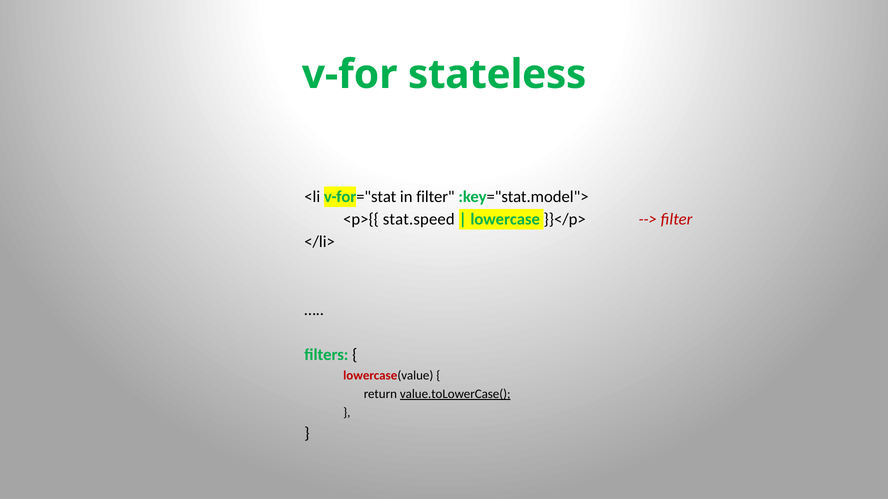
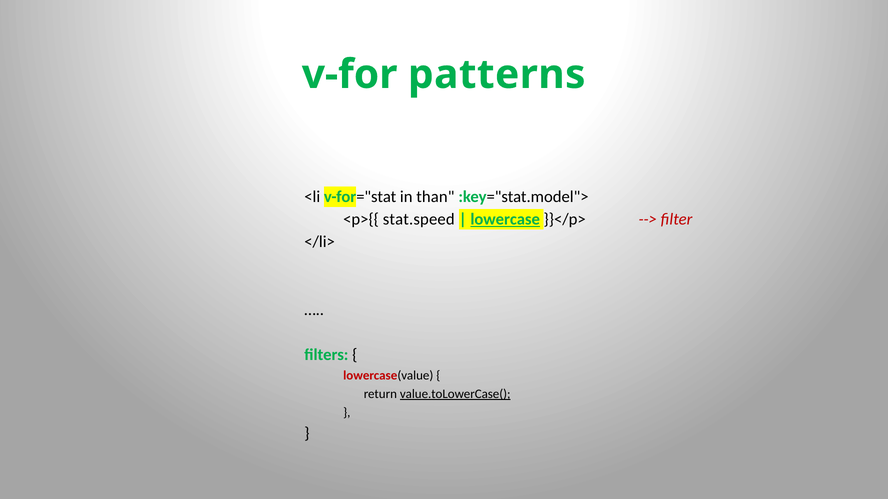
stateless: stateless -> patterns
in filter: filter -> than
lowercase underline: none -> present
